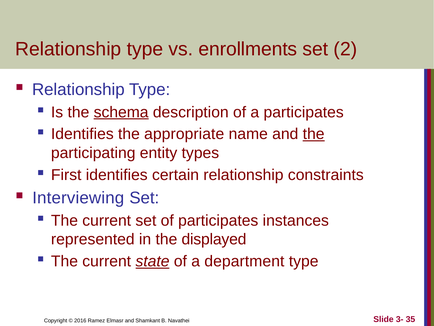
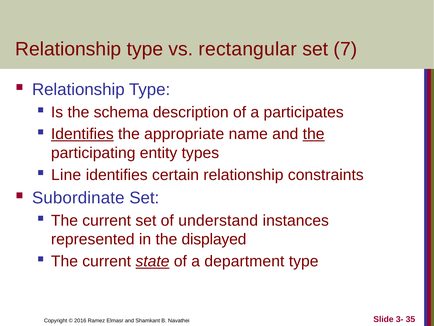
enrollments: enrollments -> rectangular
2: 2 -> 7
schema underline: present -> none
Identifies at (82, 134) underline: none -> present
First: First -> Line
Interviewing: Interviewing -> Subordinate
of participates: participates -> understand
